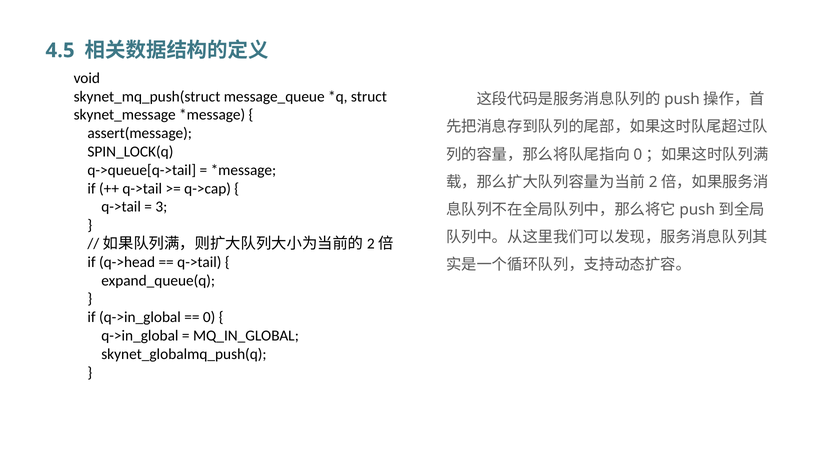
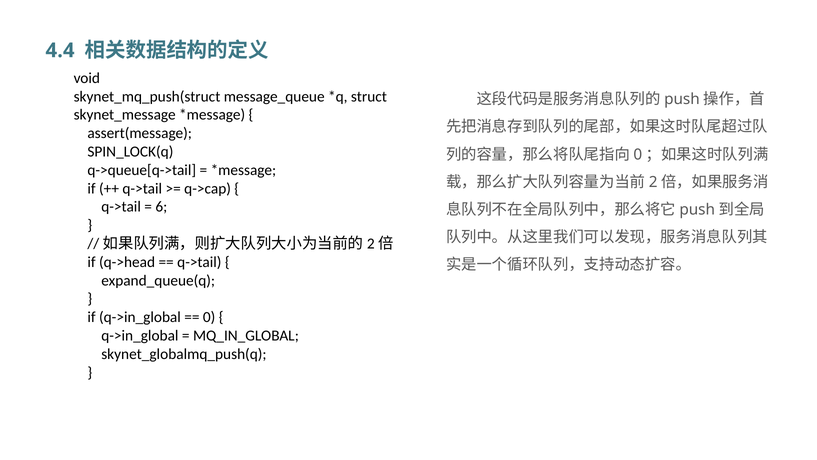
4.5: 4.5 -> 4.4
3: 3 -> 6
